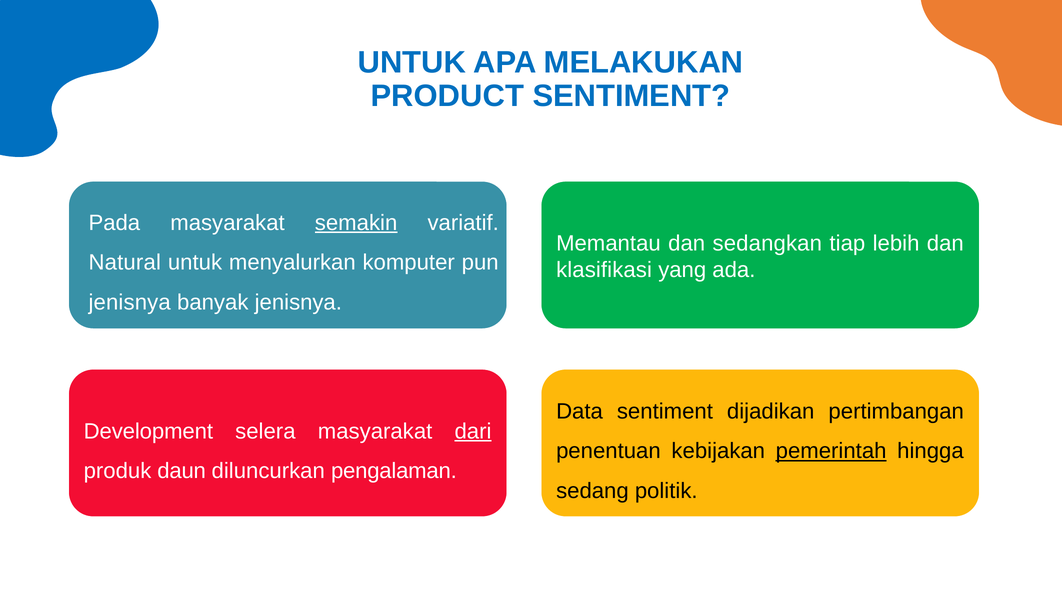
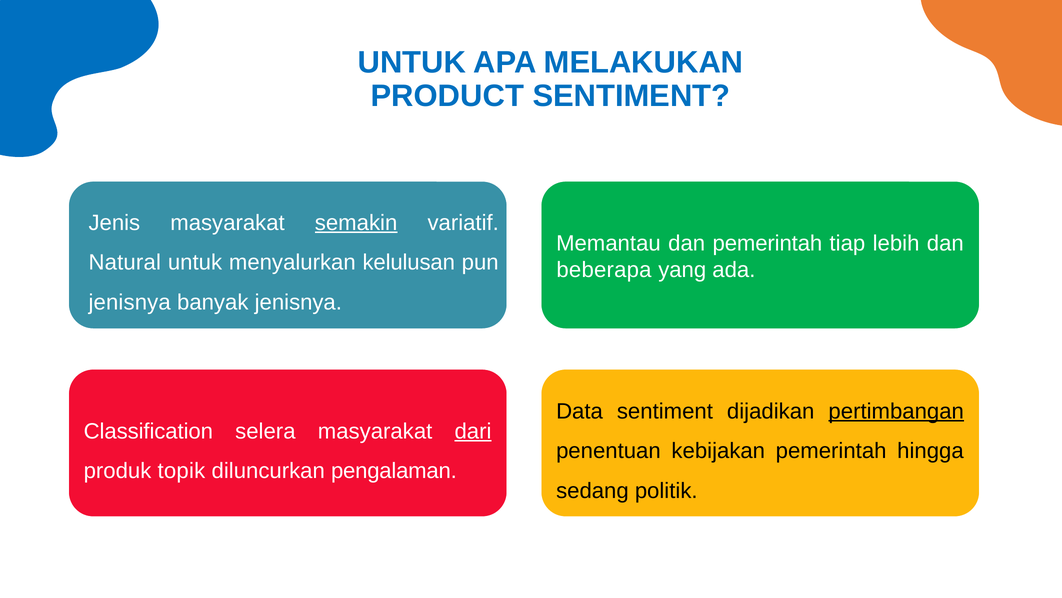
Pada: Pada -> Jenis
dan sedangkan: sedangkan -> pemerintah
komputer: komputer -> kelulusan
klasifikasi: klasifikasi -> beberapa
pertimbangan underline: none -> present
Development: Development -> Classification
pemerintah at (831, 451) underline: present -> none
daun: daun -> topik
